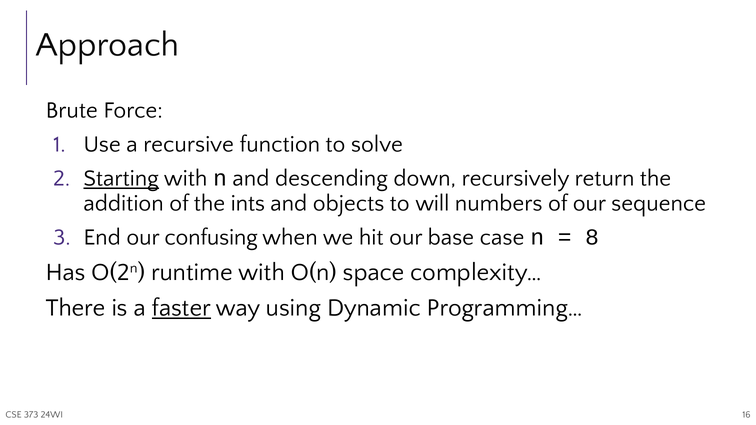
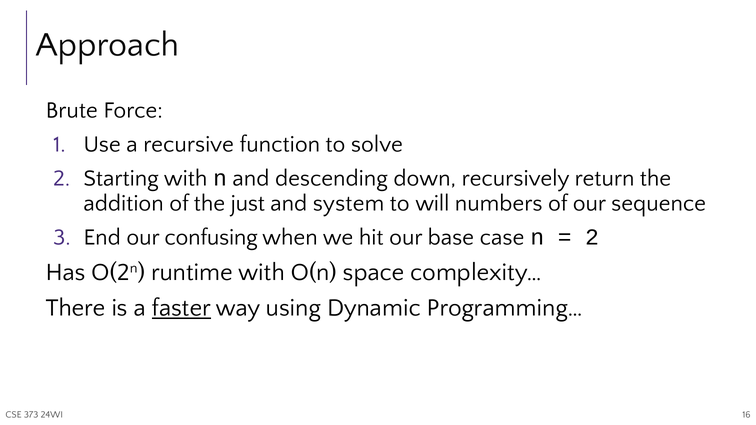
Starting underline: present -> none
ints: ints -> just
objects: objects -> system
8 at (592, 237): 8 -> 2
